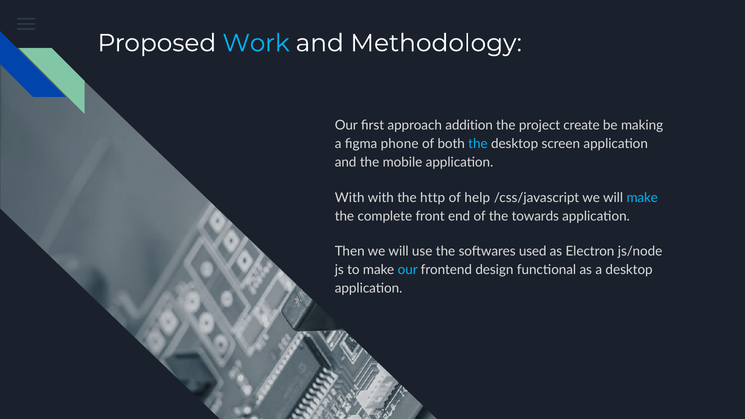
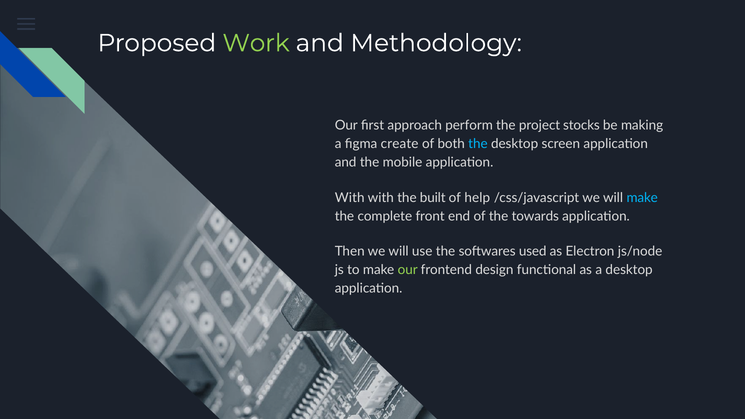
Work colour: light blue -> light green
addition: addition -> perform
create: create -> stocks
phone: phone -> create
http: http -> built
our at (408, 270) colour: light blue -> light green
